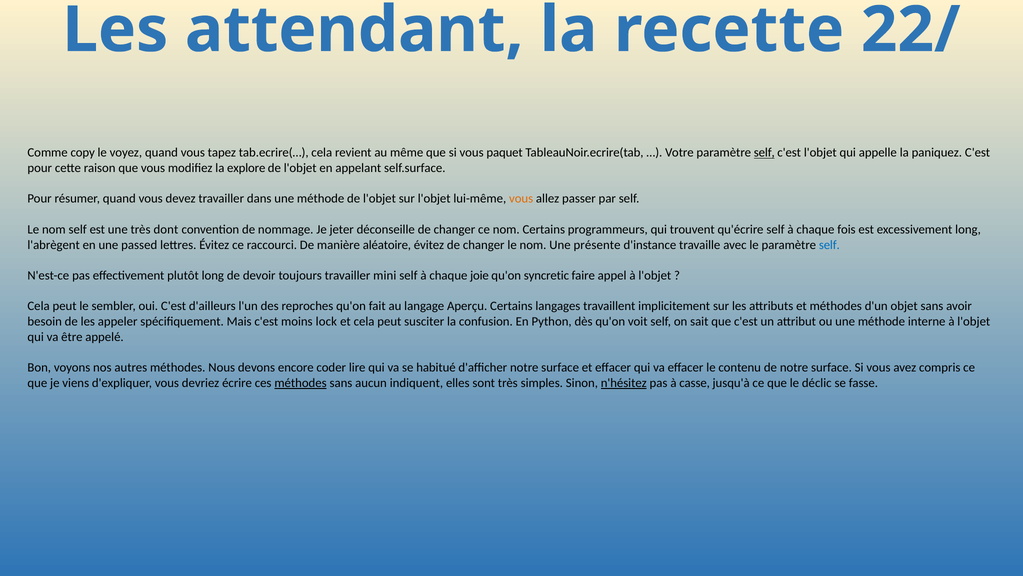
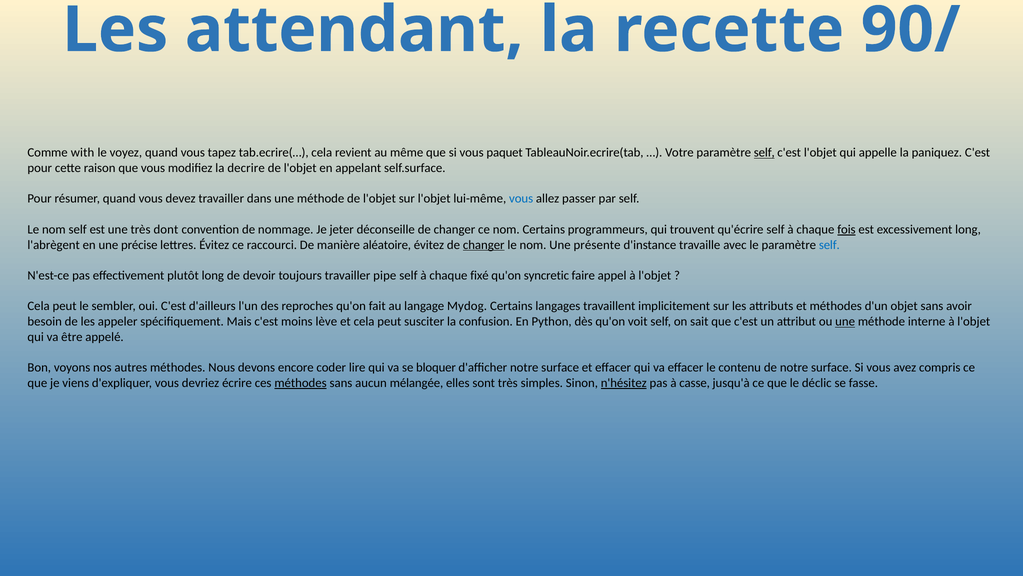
22/: 22/ -> 90/
copy: copy -> with
explore: explore -> decrire
vous at (521, 199) colour: orange -> blue
fois underline: none -> present
passed: passed -> précise
changer at (484, 245) underline: none -> present
mini: mini -> pipe
joie: joie -> fixé
Aperçu: Aperçu -> Mydog
lock: lock -> lève
une at (845, 321) underline: none -> present
habitué: habitué -> bloquer
indiquent: indiquent -> mélangée
